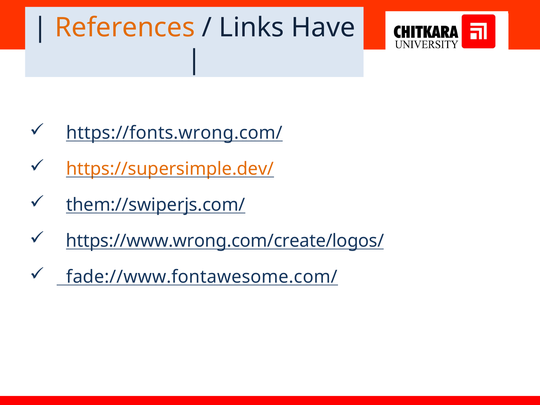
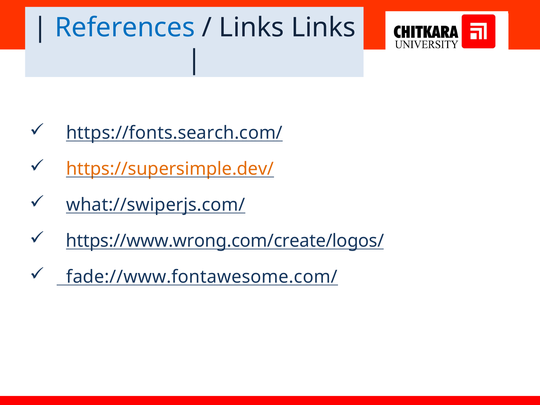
References colour: orange -> blue
Links Have: Have -> Links
https://fonts.wrong.com/: https://fonts.wrong.com/ -> https://fonts.search.com/
them://swiperjs.com/: them://swiperjs.com/ -> what://swiperjs.com/
